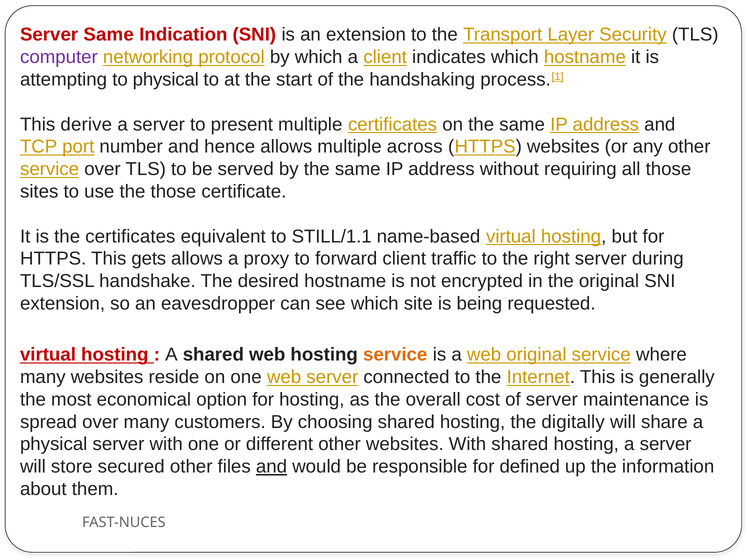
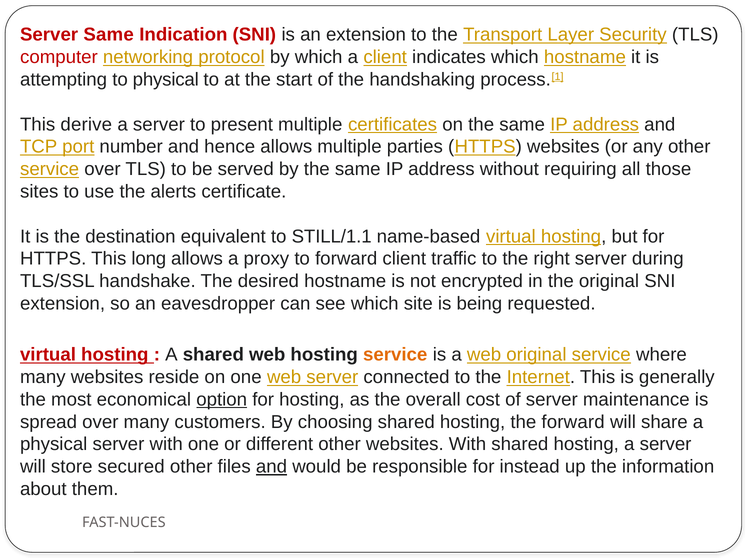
computer colour: purple -> red
across: across -> parties
the those: those -> alerts
the certificates: certificates -> destination
gets: gets -> long
option underline: none -> present
the digitally: digitally -> forward
defined: defined -> instead
